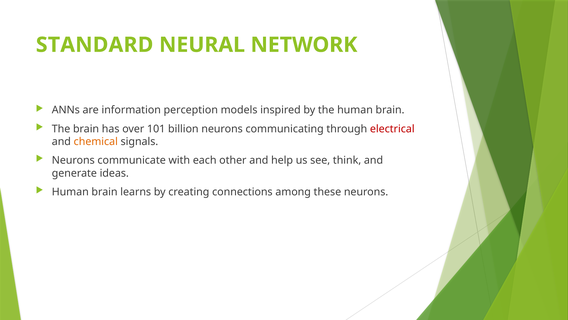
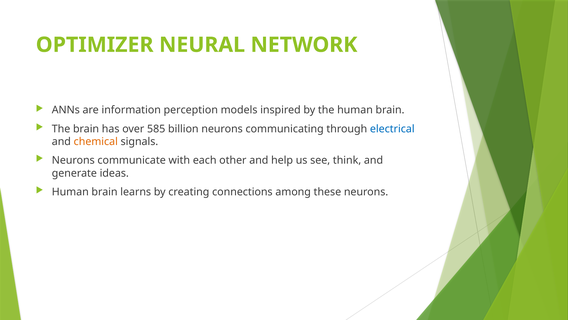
STANDARD: STANDARD -> OPTIMIZER
101: 101 -> 585
electrical colour: red -> blue
